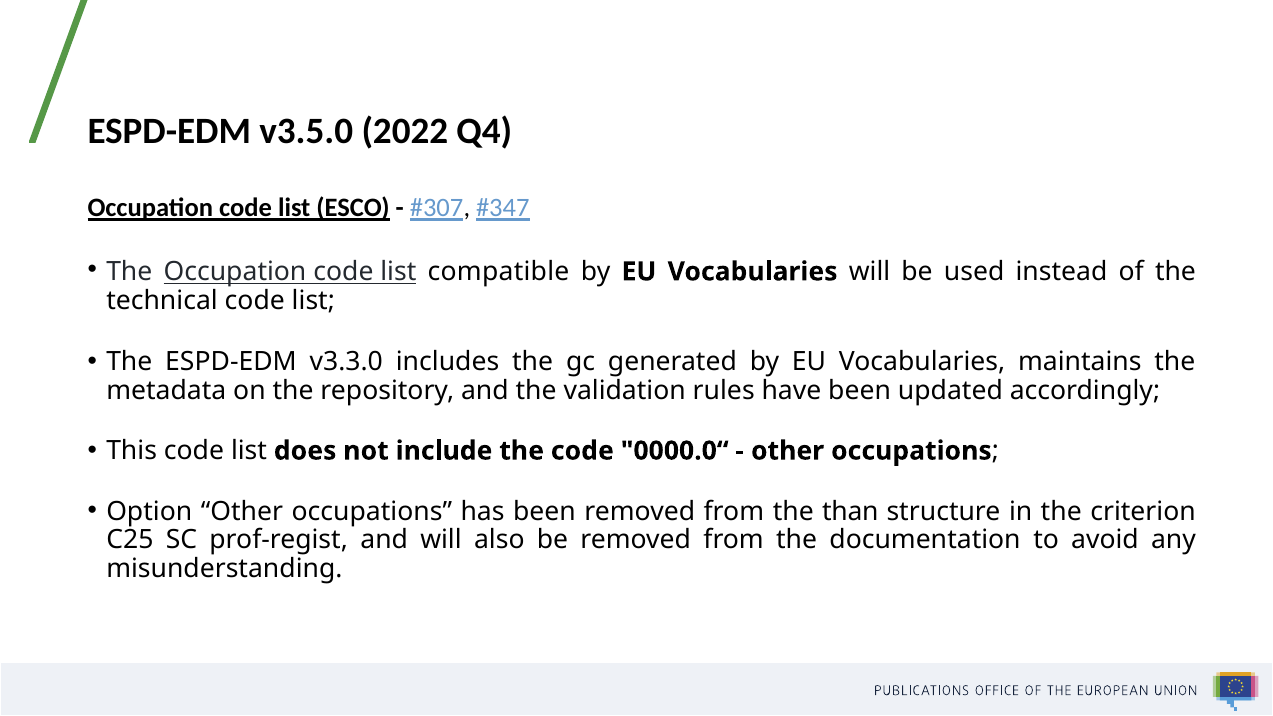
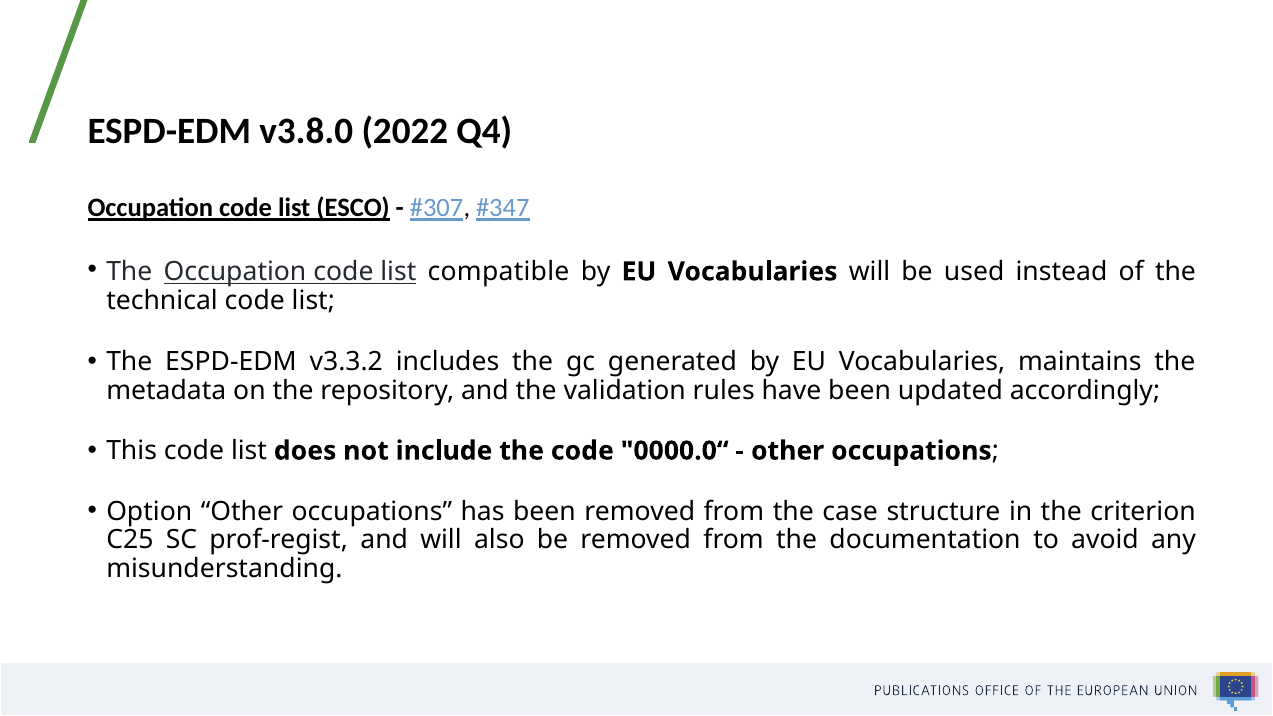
v3.5.0: v3.5.0 -> v3.8.0
v3.3.0: v3.3.0 -> v3.3.2
than: than -> case
